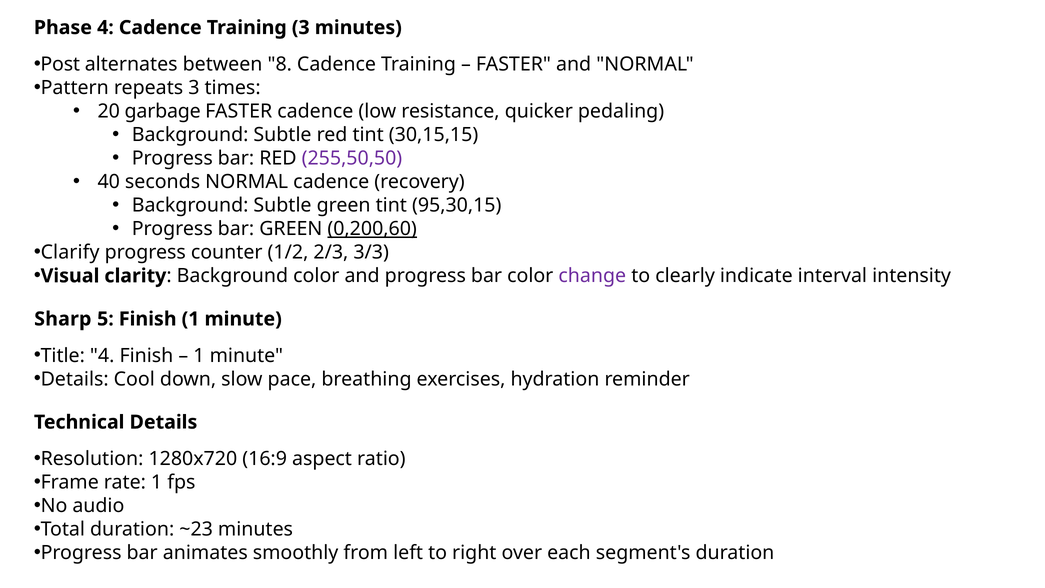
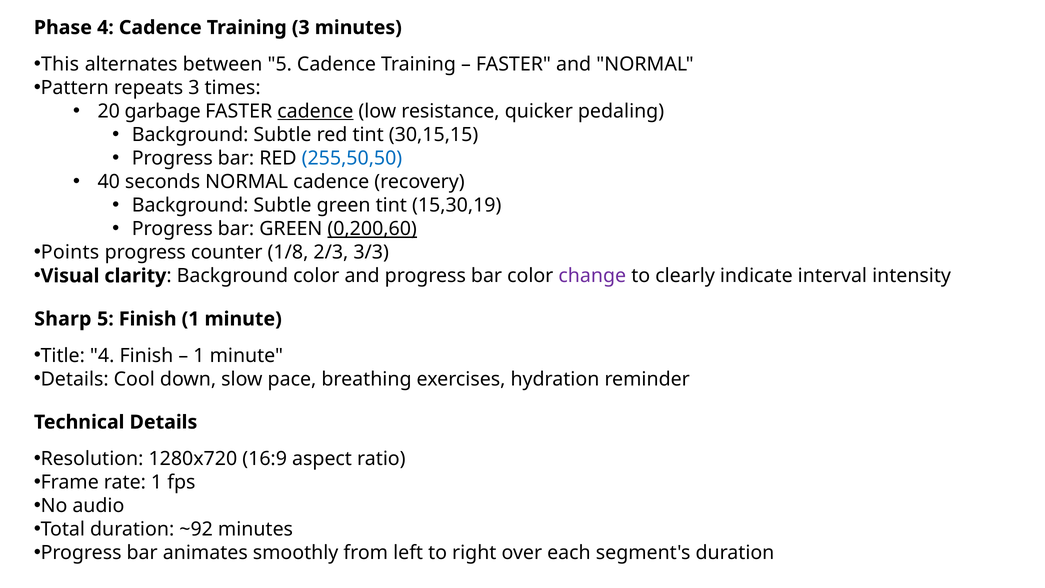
Post at (60, 64): Post -> This
between 8: 8 -> 5
cadence at (315, 111) underline: none -> present
255,50,50 at (352, 158) colour: purple -> blue
95,30,15: 95,30,15 -> 15,30,19
Clarify at (70, 252): Clarify -> Points
1/2: 1/2 -> 1/8
~23: ~23 -> ~92
